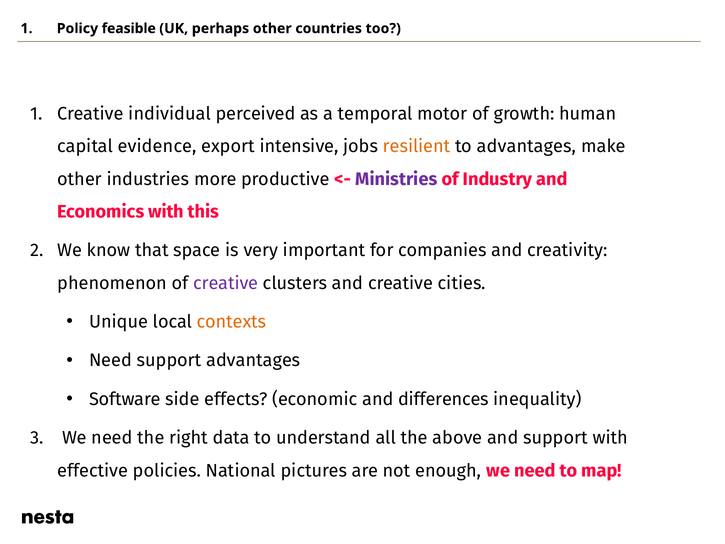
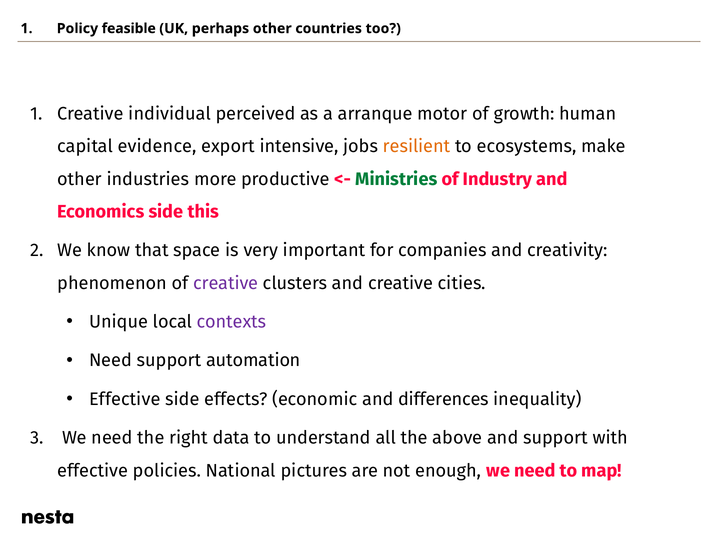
temporal: temporal -> arranque
to advantages: advantages -> ecosystems
Ministries colour: purple -> green
Economics with: with -> side
contexts colour: orange -> purple
support advantages: advantages -> automation
Software at (125, 399): Software -> Effective
